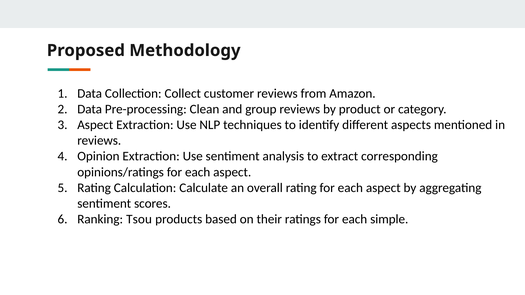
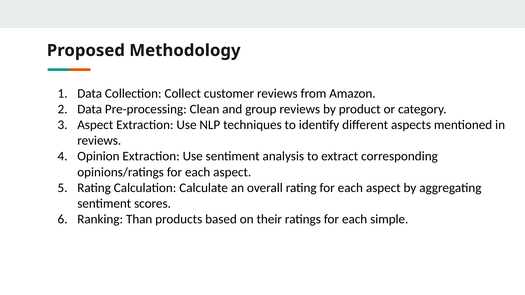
Tsou: Tsou -> Than
